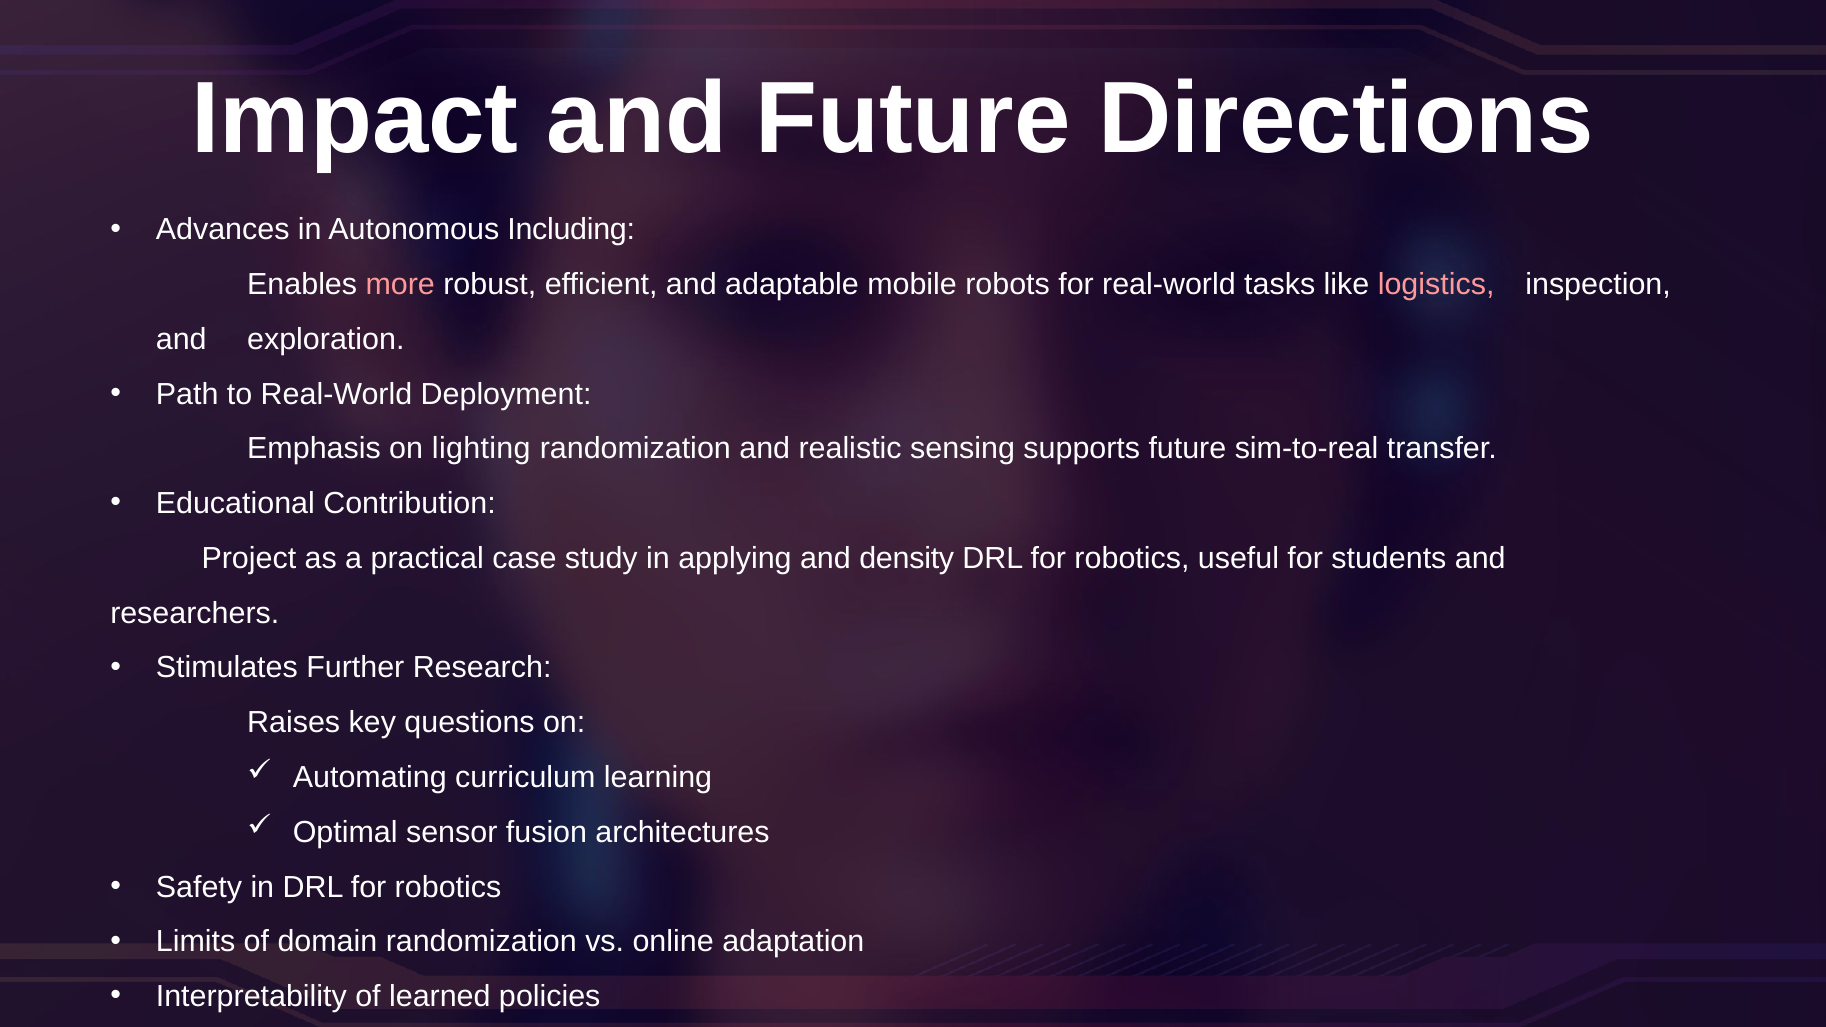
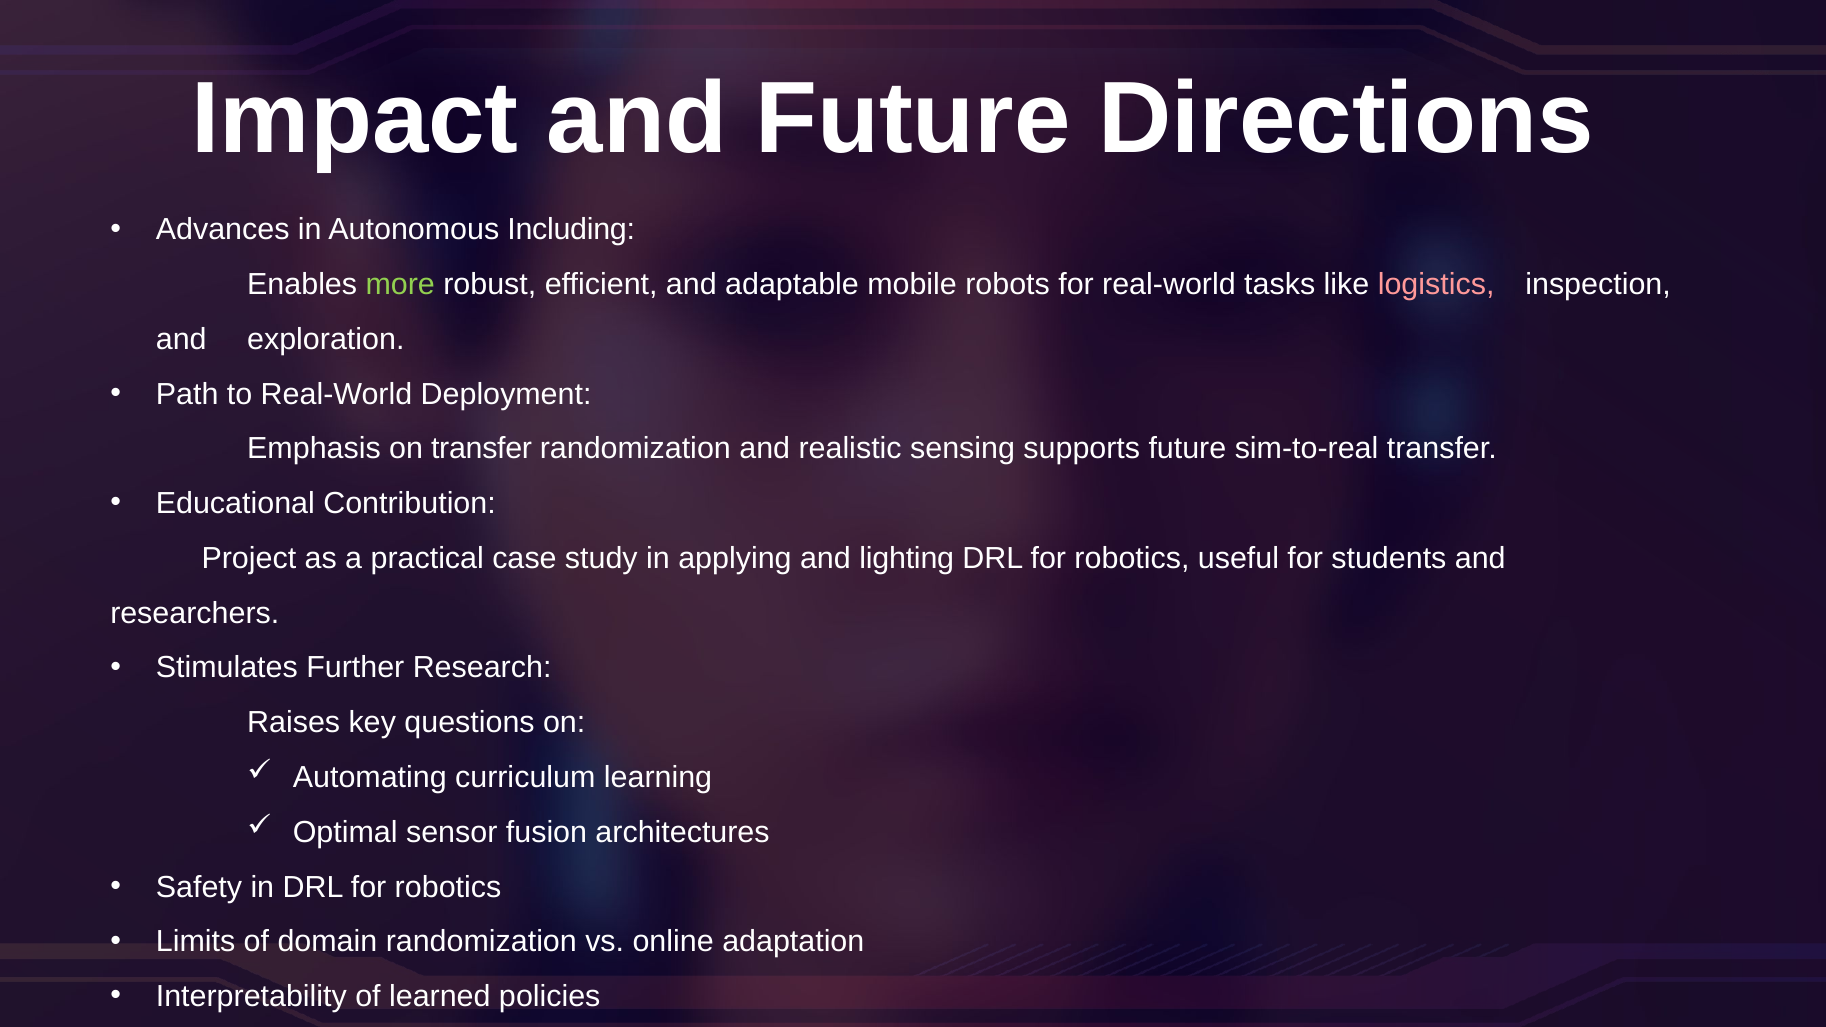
more colour: pink -> light green
on lighting: lighting -> transfer
density: density -> lighting
